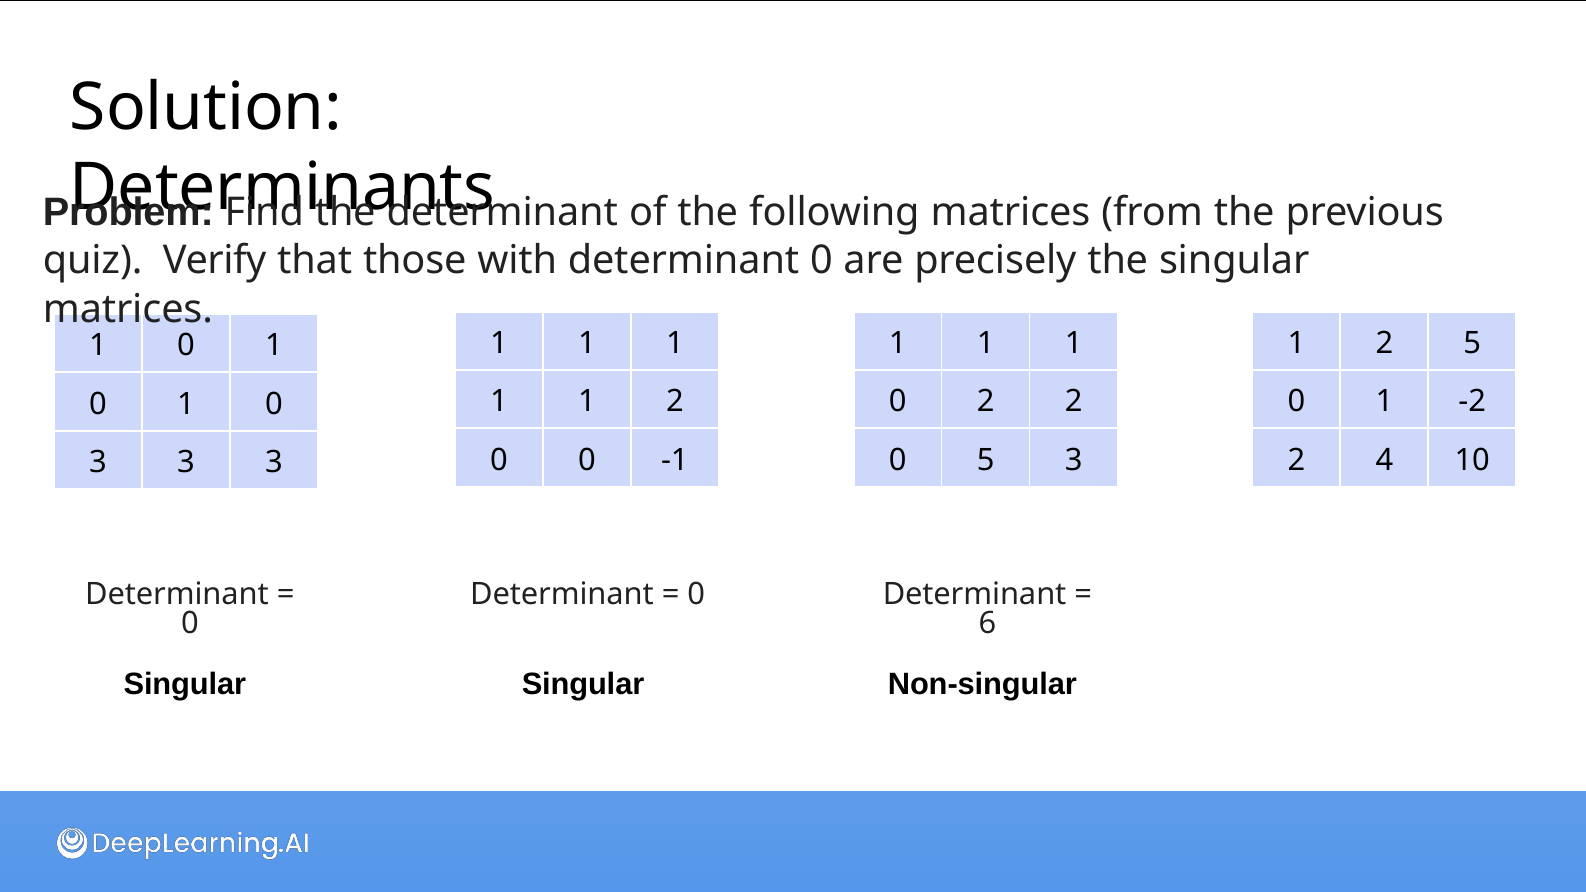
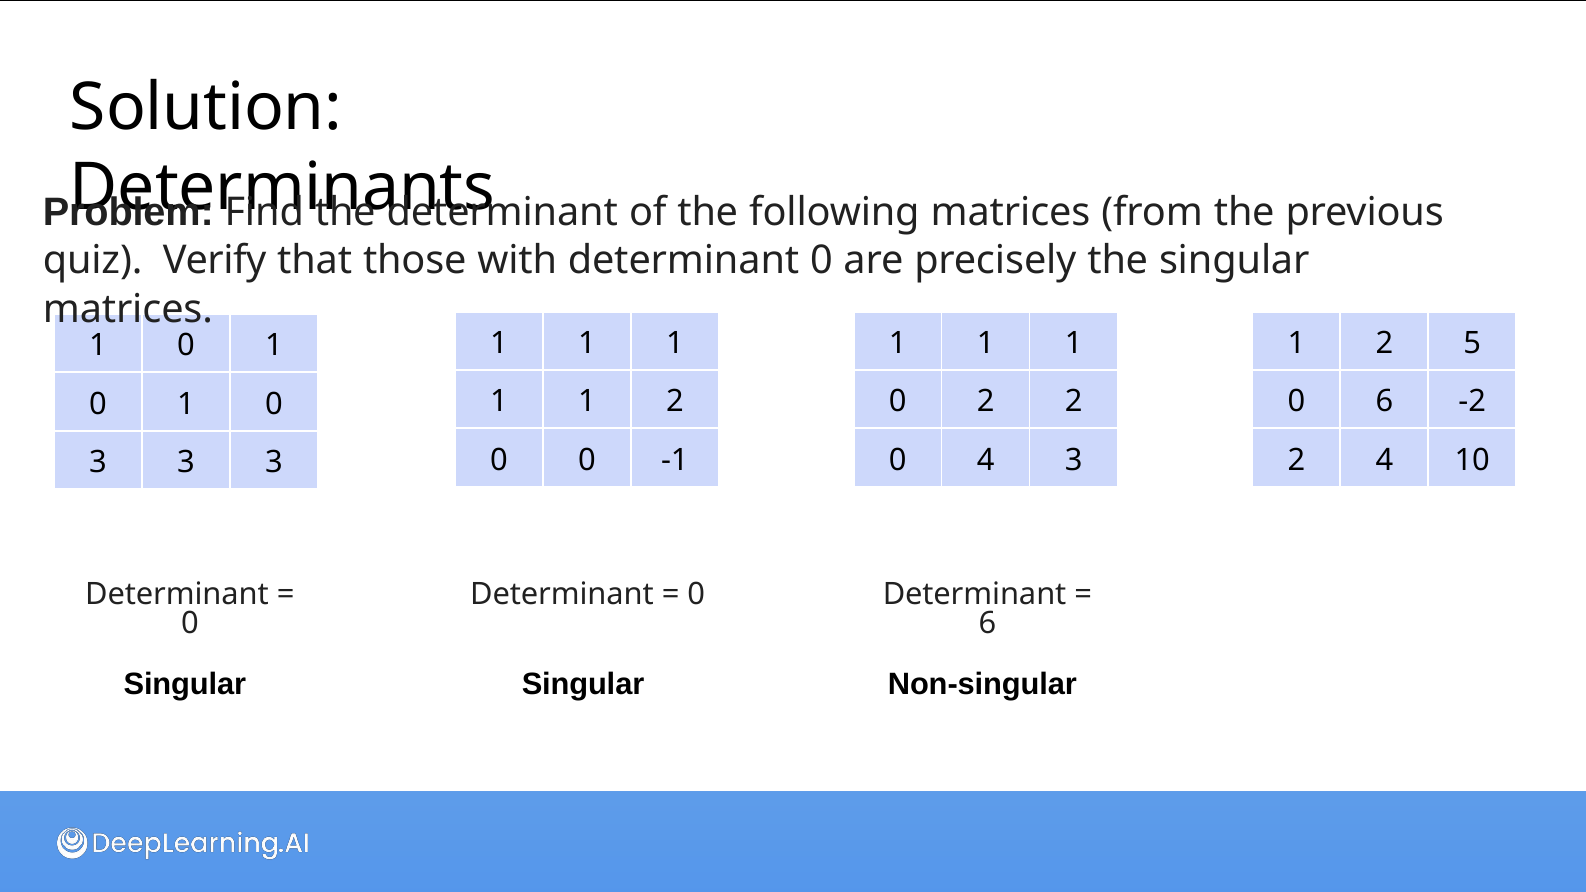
1 at (1384, 402): 1 -> 6
0 5: 5 -> 4
